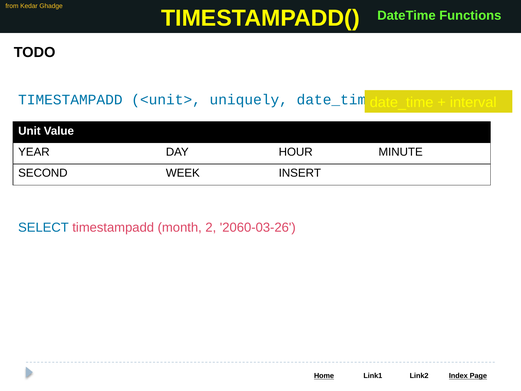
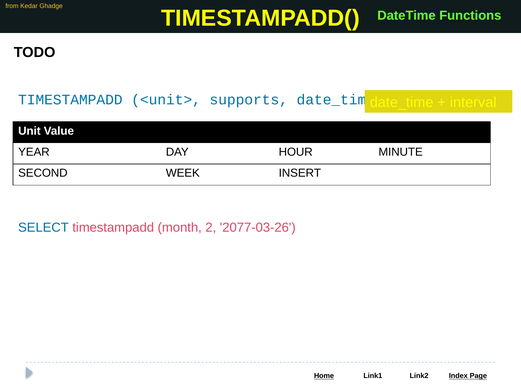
uniquely: uniquely -> supports
2060-03-26: 2060-03-26 -> 2077-03-26
